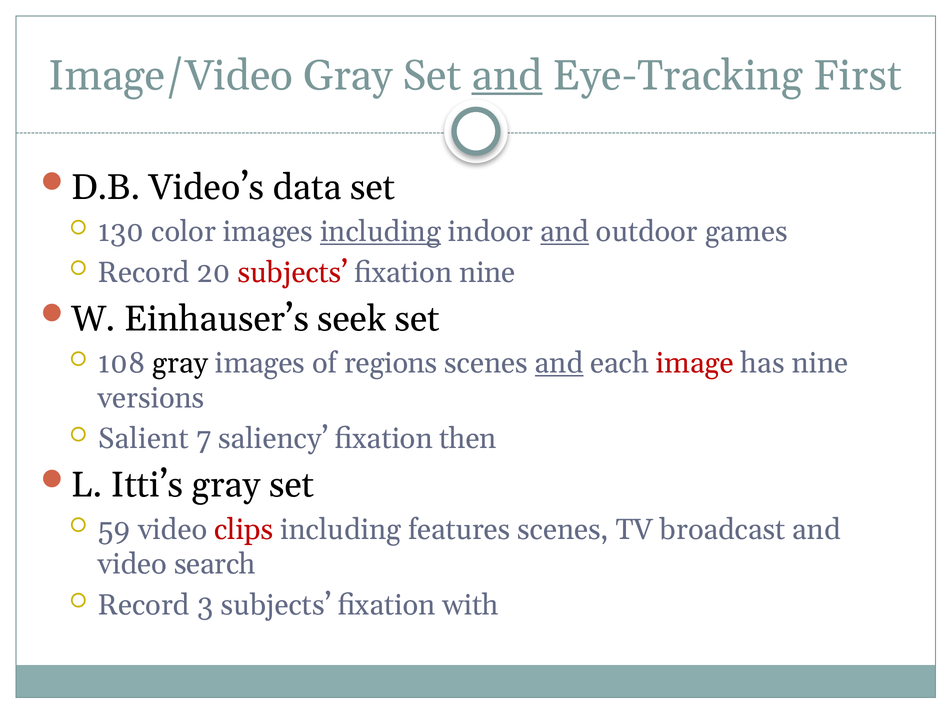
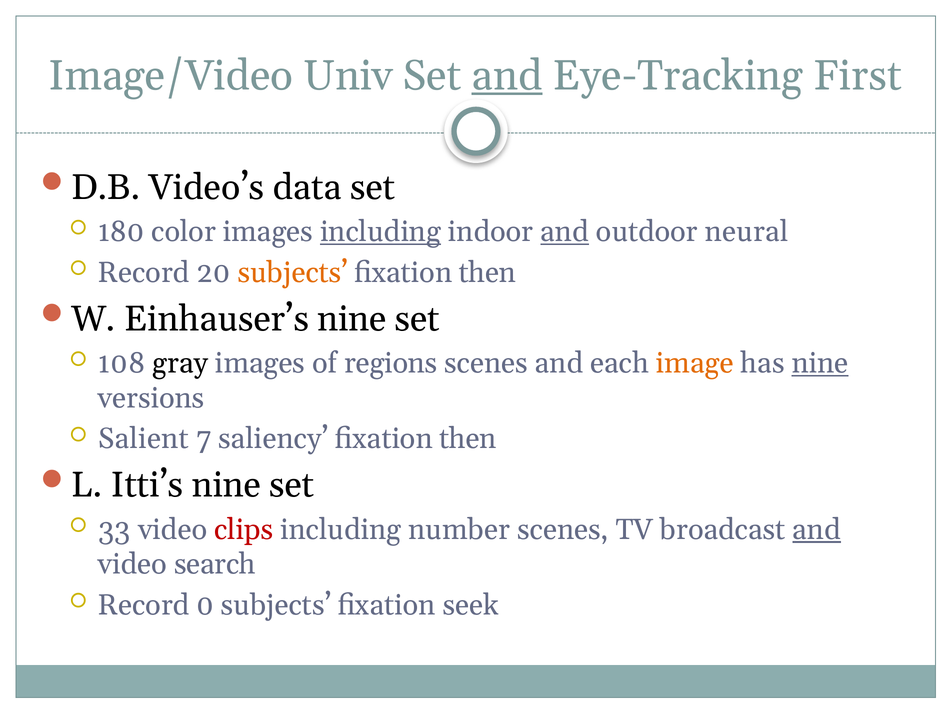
Image/Video Gray: Gray -> Univ
130: 130 -> 180
games: games -> neural
subjects at (293, 272) colour: red -> orange
nine at (487, 272): nine -> then
Einhauser’s seek: seek -> nine
and at (559, 363) underline: present -> none
image colour: red -> orange
nine at (820, 363) underline: none -> present
Itti’s gray: gray -> nine
59: 59 -> 33
features: features -> number
and at (817, 529) underline: none -> present
3: 3 -> 0
with: with -> seek
